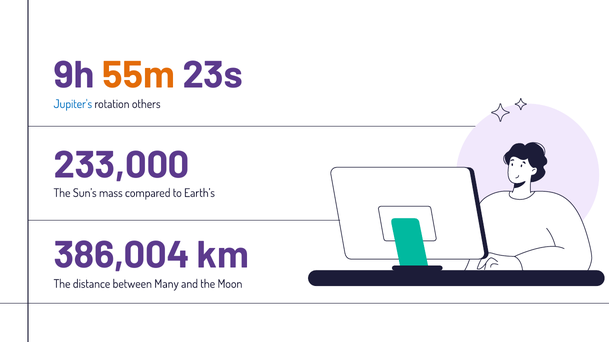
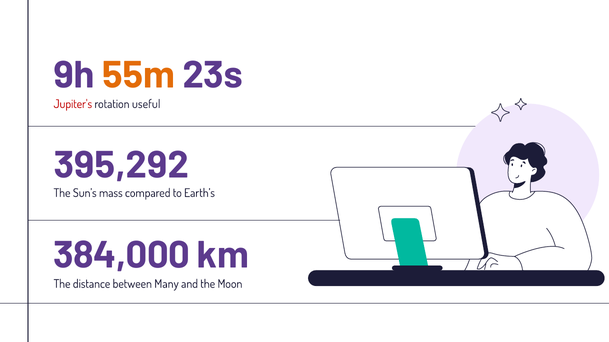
Jupiter's colour: blue -> red
others: others -> useful
233,000: 233,000 -> 395,292
386,004: 386,004 -> 384,000
